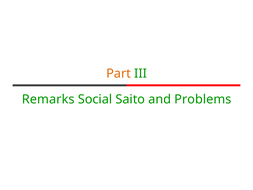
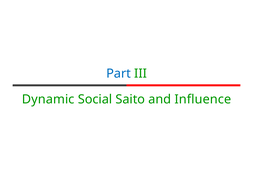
Part colour: orange -> blue
Remarks: Remarks -> Dynamic
Problems: Problems -> Influence
